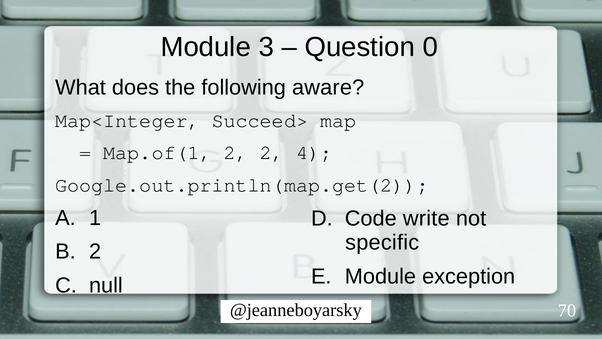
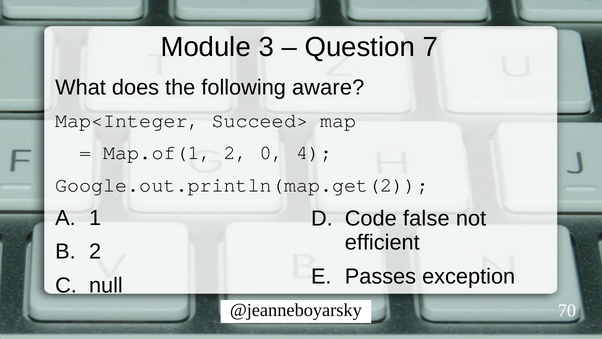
0: 0 -> 7
2 2: 2 -> 0
write: write -> false
specific: specific -> efficient
Module at (380, 276): Module -> Passes
